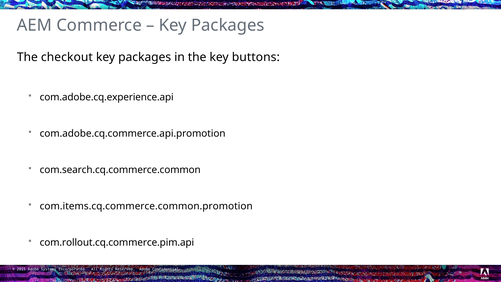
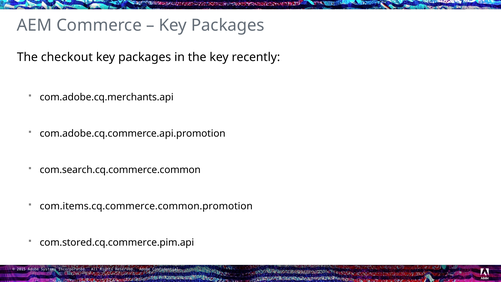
buttons: buttons -> recently
com.adobe.cq.experience.api: com.adobe.cq.experience.api -> com.adobe.cq.merchants.api
com.rollout.cq.commerce.pim.api: com.rollout.cq.commerce.pim.api -> com.stored.cq.commerce.pim.api
